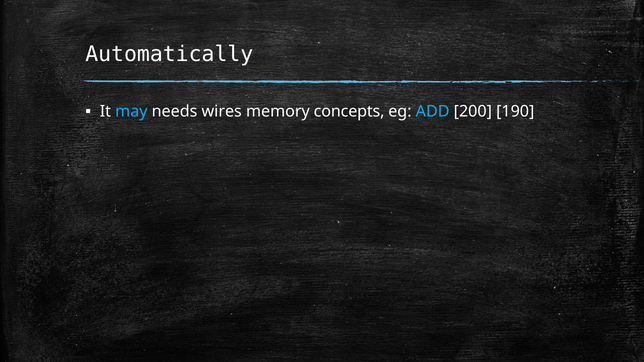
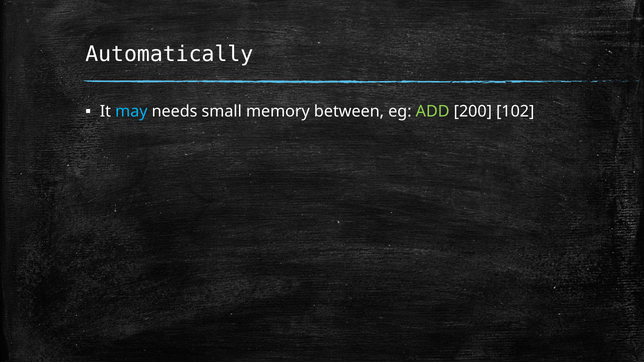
wires: wires -> small
concepts: concepts -> between
ADD colour: light blue -> light green
190: 190 -> 102
